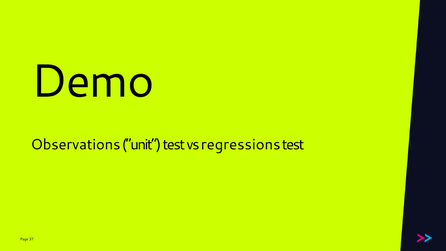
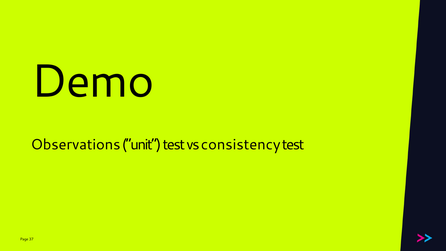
regressions: regressions -> consistency
